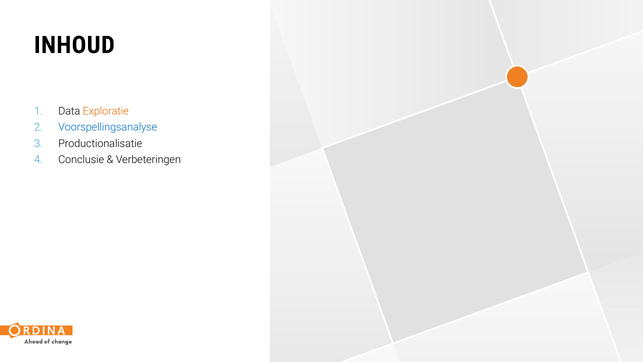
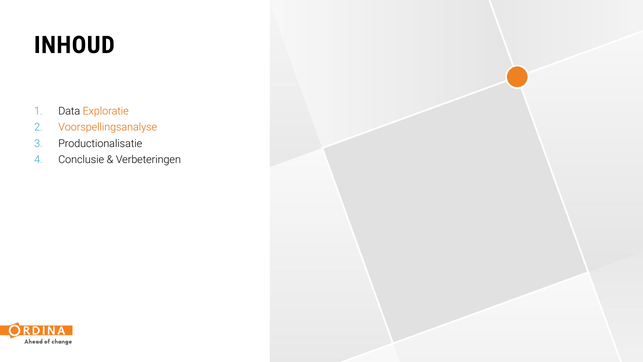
Voorspellingsanalyse colour: blue -> orange
